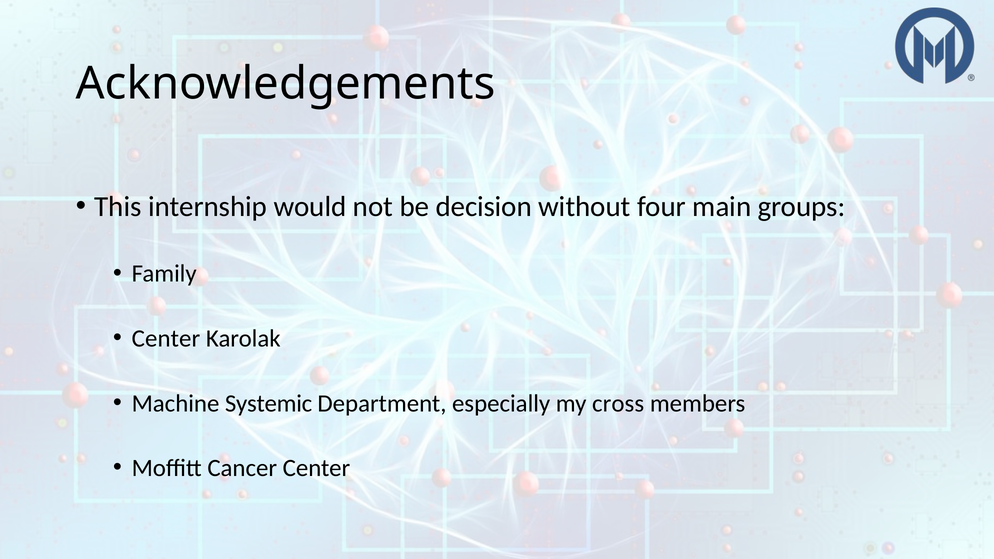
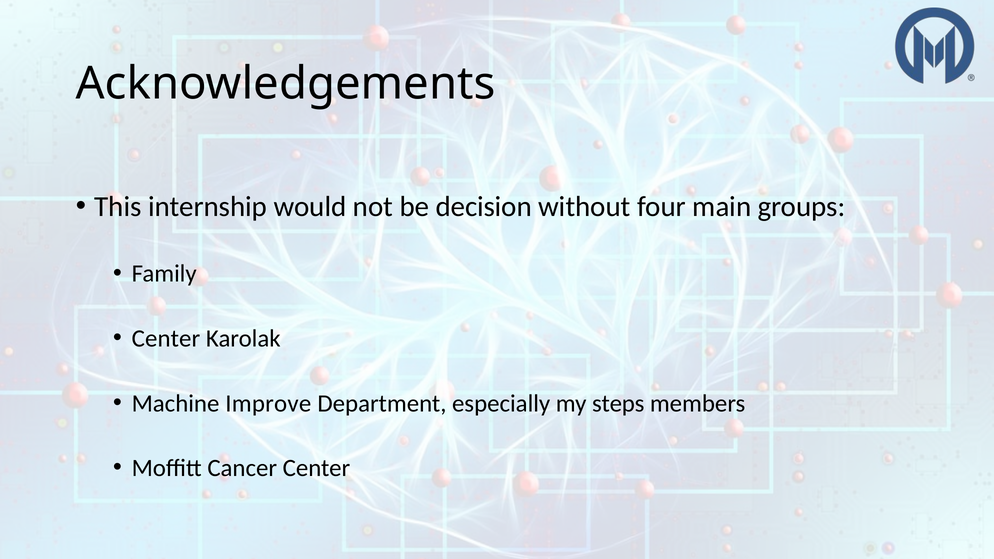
Systemic: Systemic -> Improve
cross: cross -> steps
